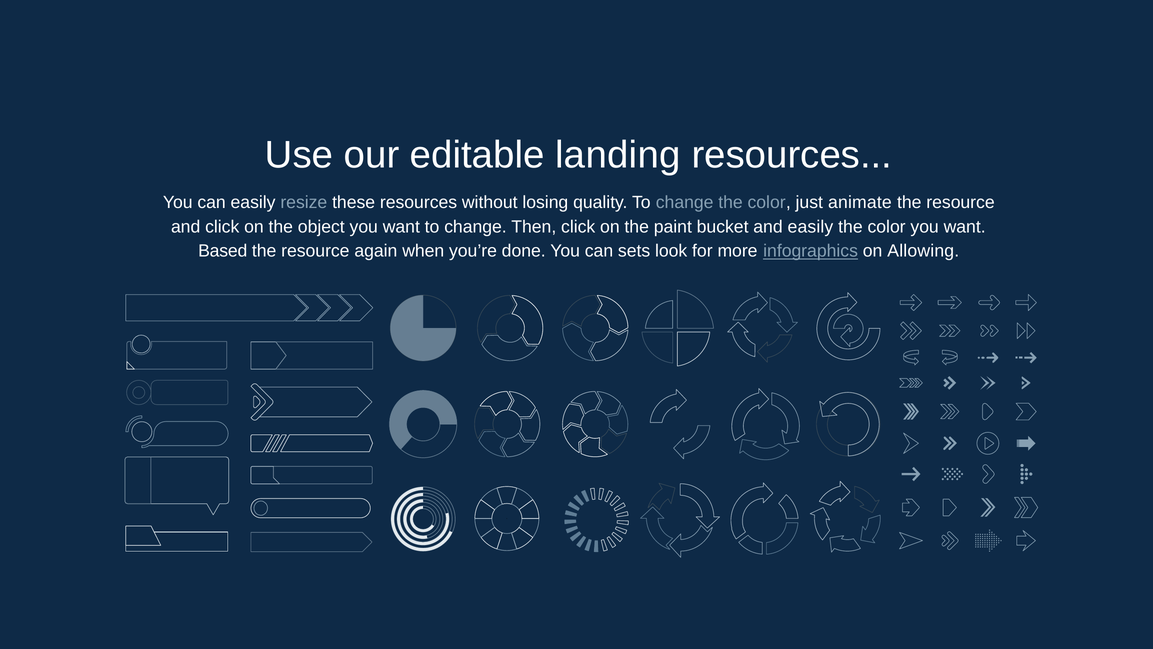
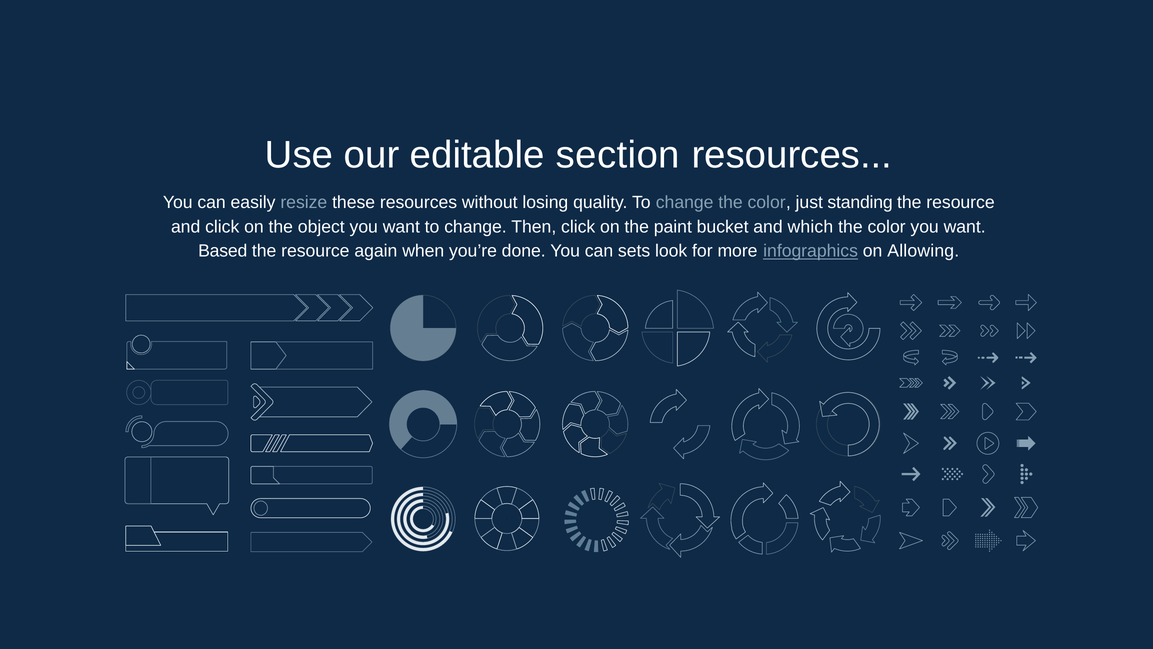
landing: landing -> section
animate: animate -> standing
and easily: easily -> which
